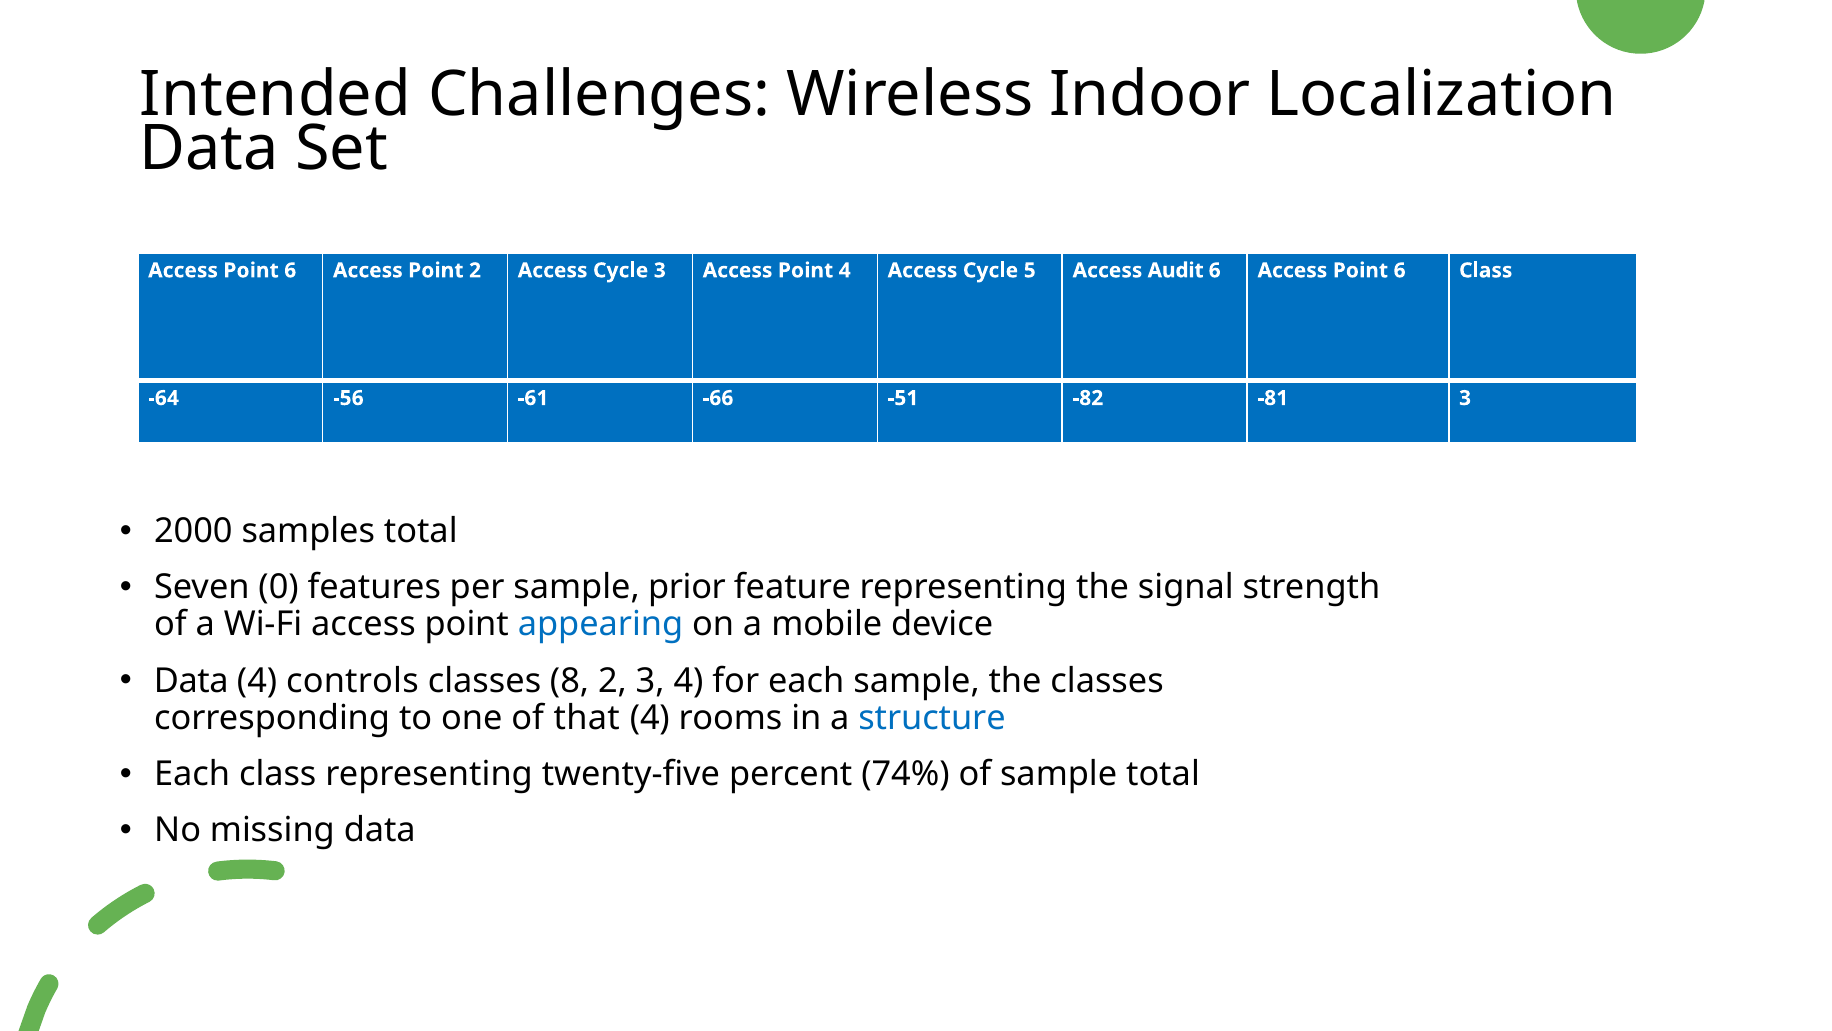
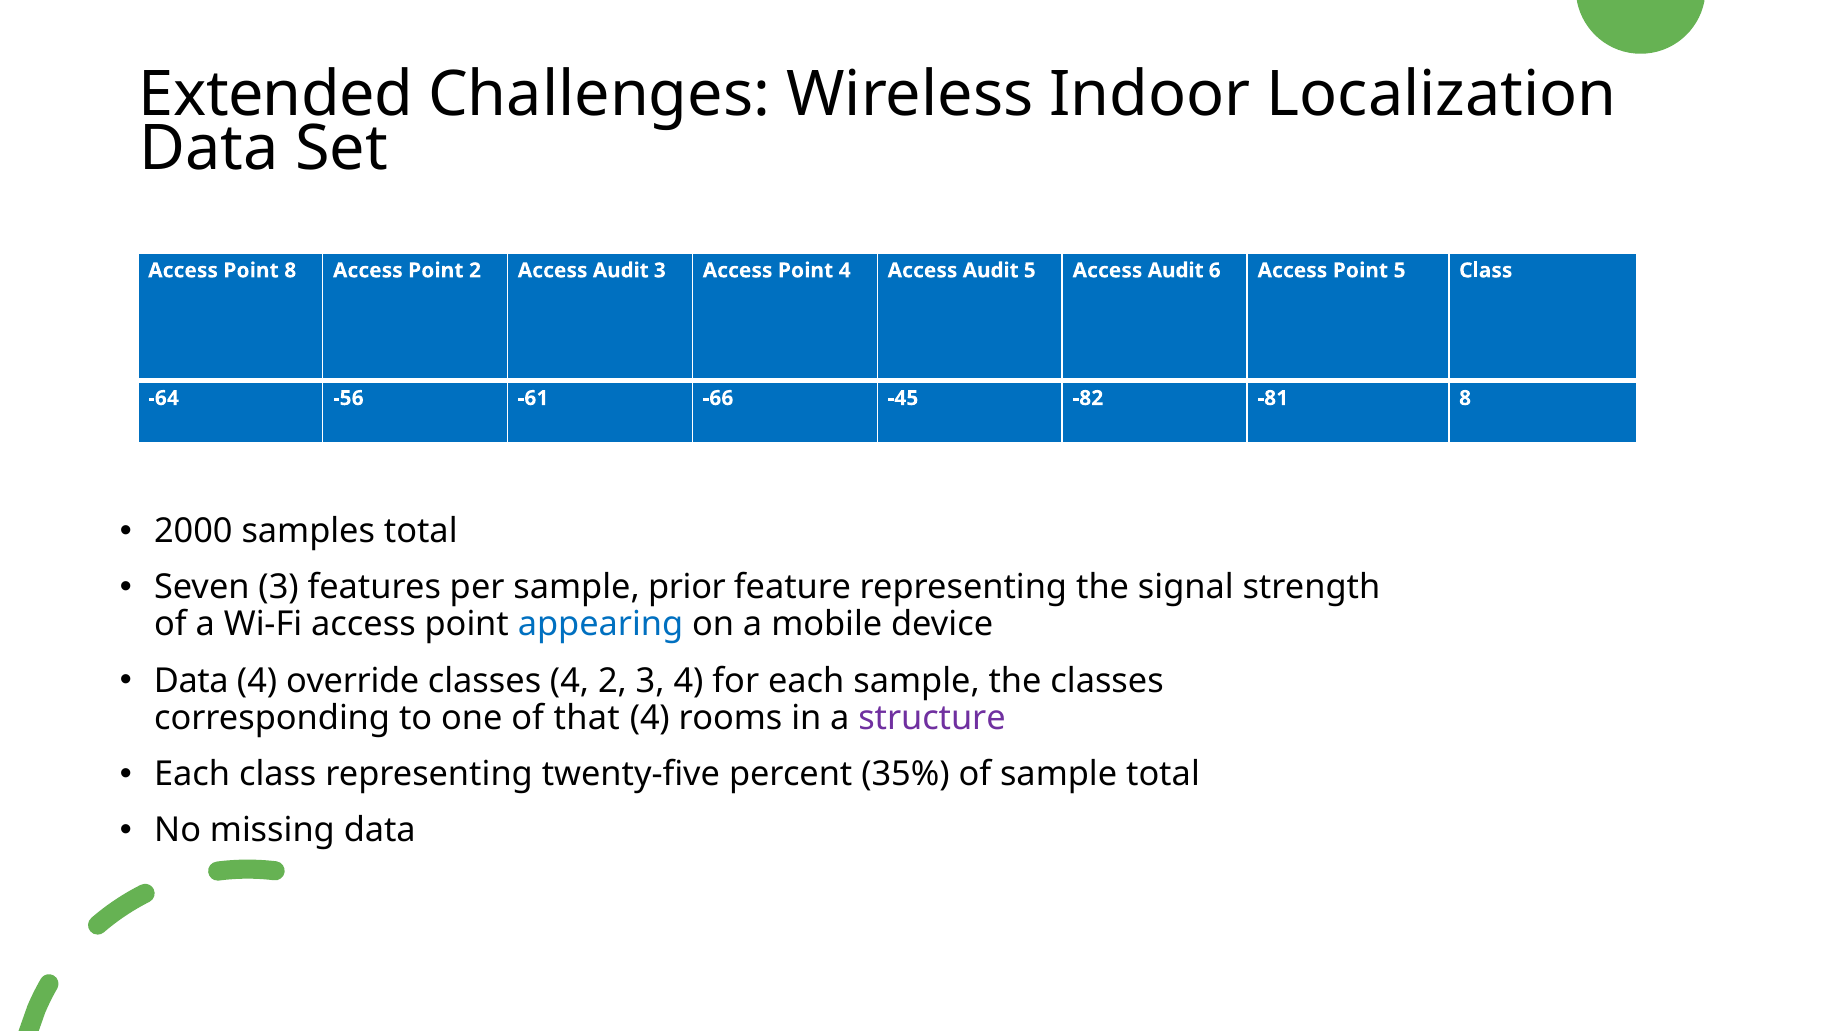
Intended: Intended -> Extended
6 at (290, 270): 6 -> 8
2 Access Cycle: Cycle -> Audit
4 Access Cycle: Cycle -> Audit
6 Access Point 6: 6 -> 5
-51: -51 -> -45
-81 3: 3 -> 8
Seven 0: 0 -> 3
controls: controls -> override
classes 8: 8 -> 4
structure colour: blue -> purple
74%: 74% -> 35%
